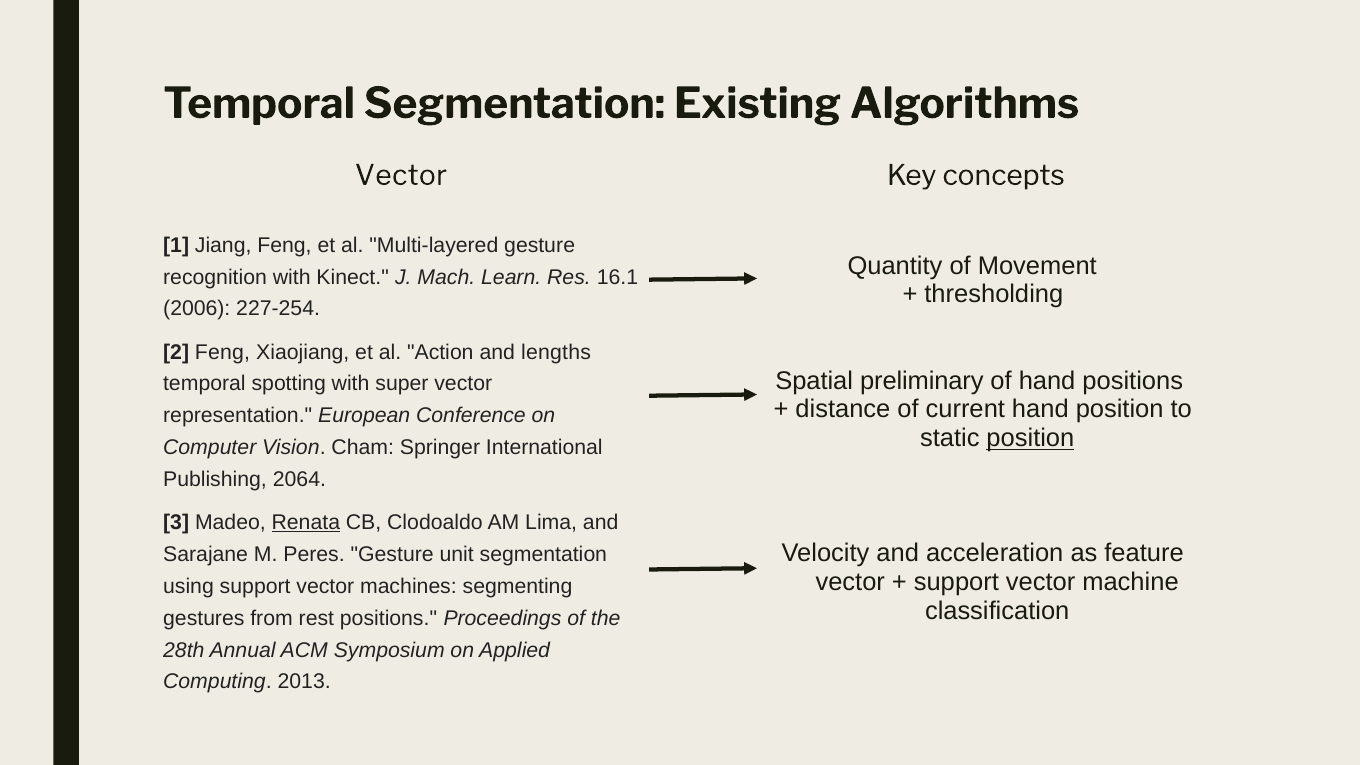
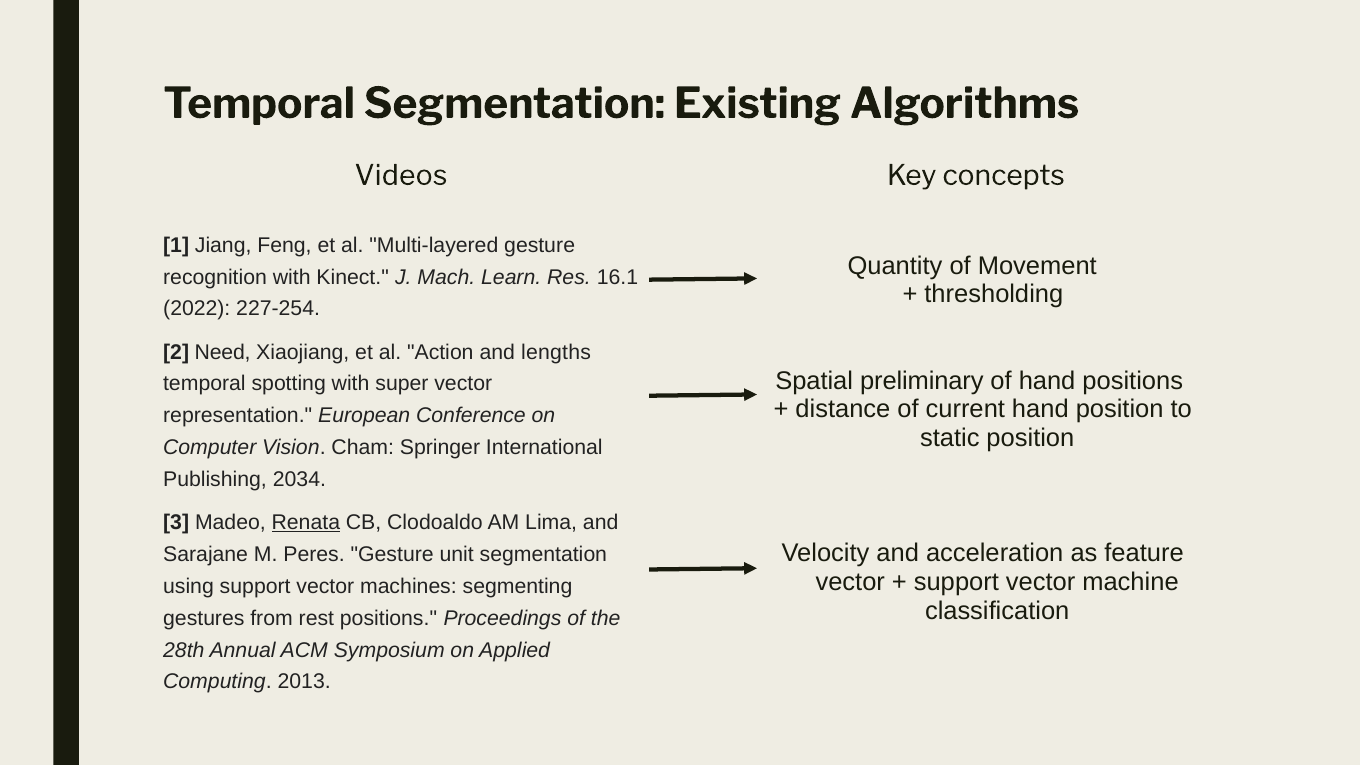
Vector at (401, 175): Vector -> Videos
2006: 2006 -> 2022
2 Feng: Feng -> Need
position at (1030, 438) underline: present -> none
2064: 2064 -> 2034
